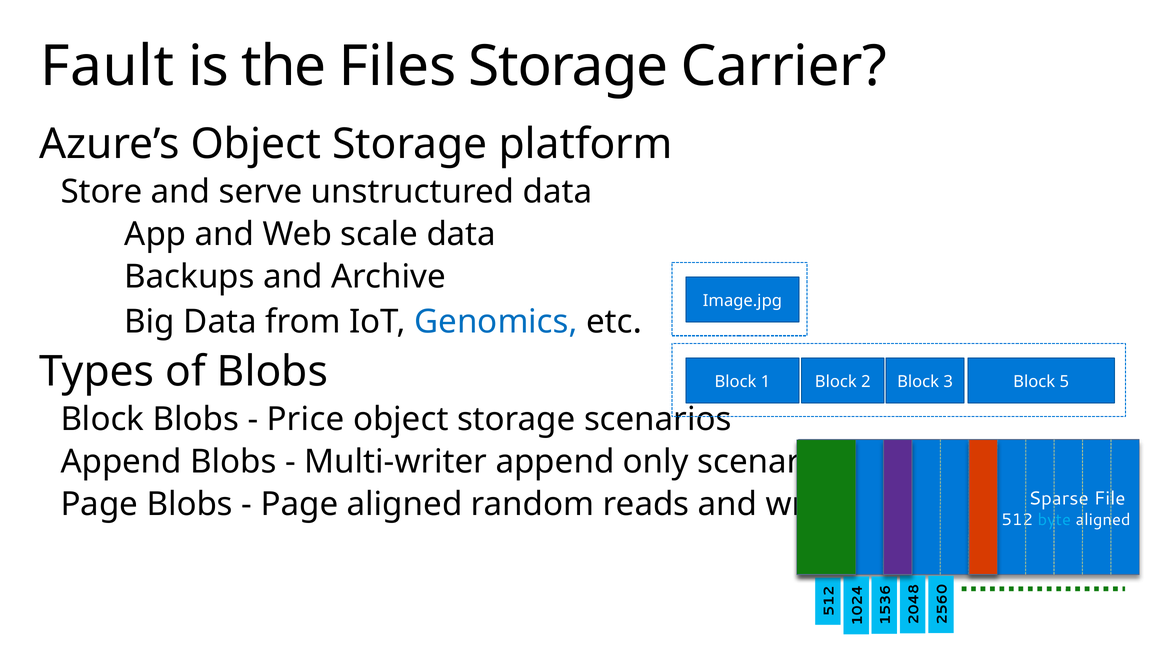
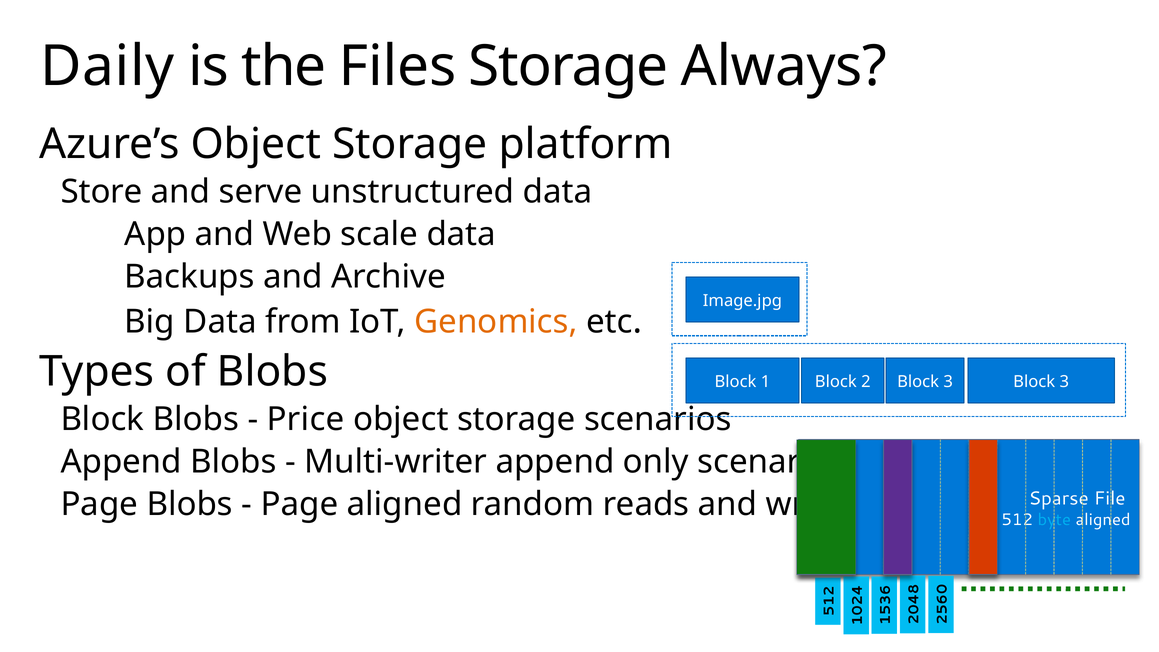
Fault: Fault -> Daily
Carrier: Carrier -> Always
Genomics colour: blue -> orange
1 Block 5: 5 -> 3
